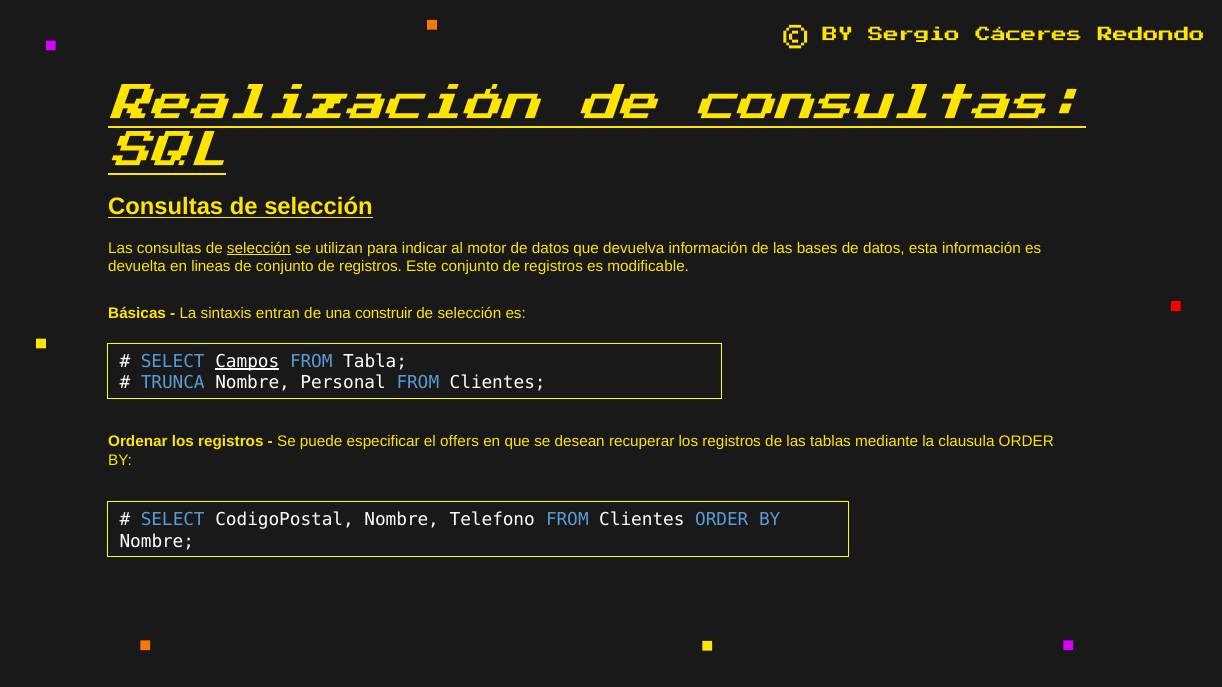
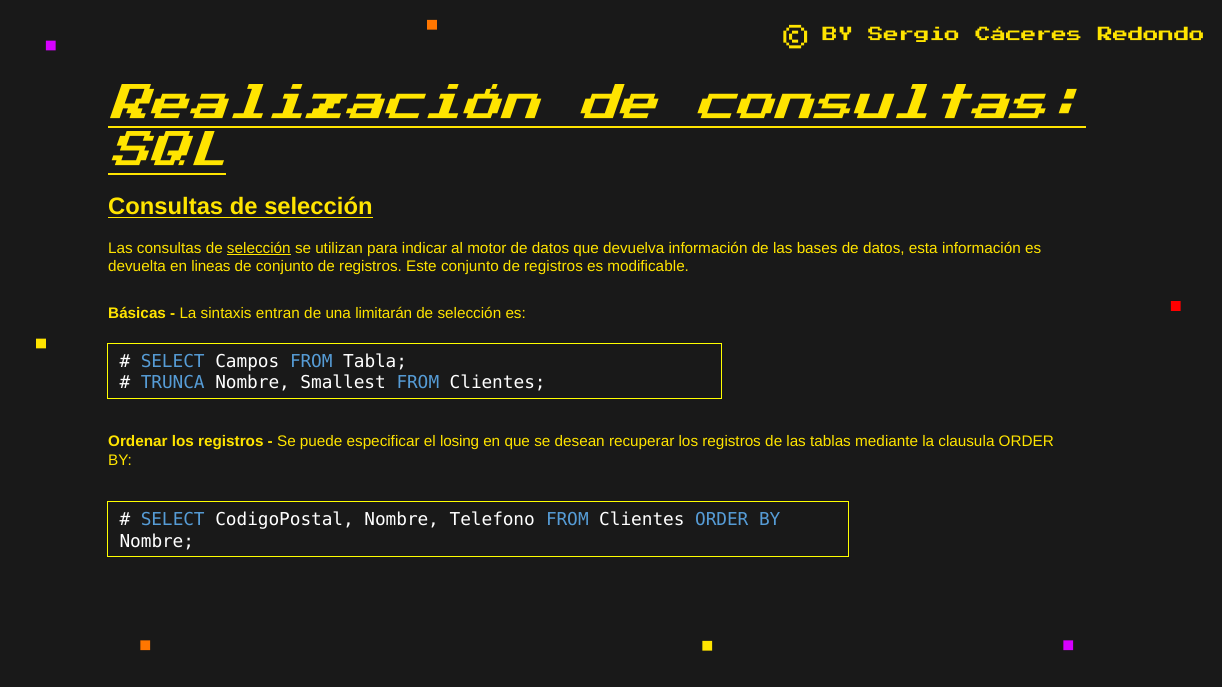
construir: construir -> limitarán
Campos underline: present -> none
Personal: Personal -> Smallest
offers: offers -> losing
